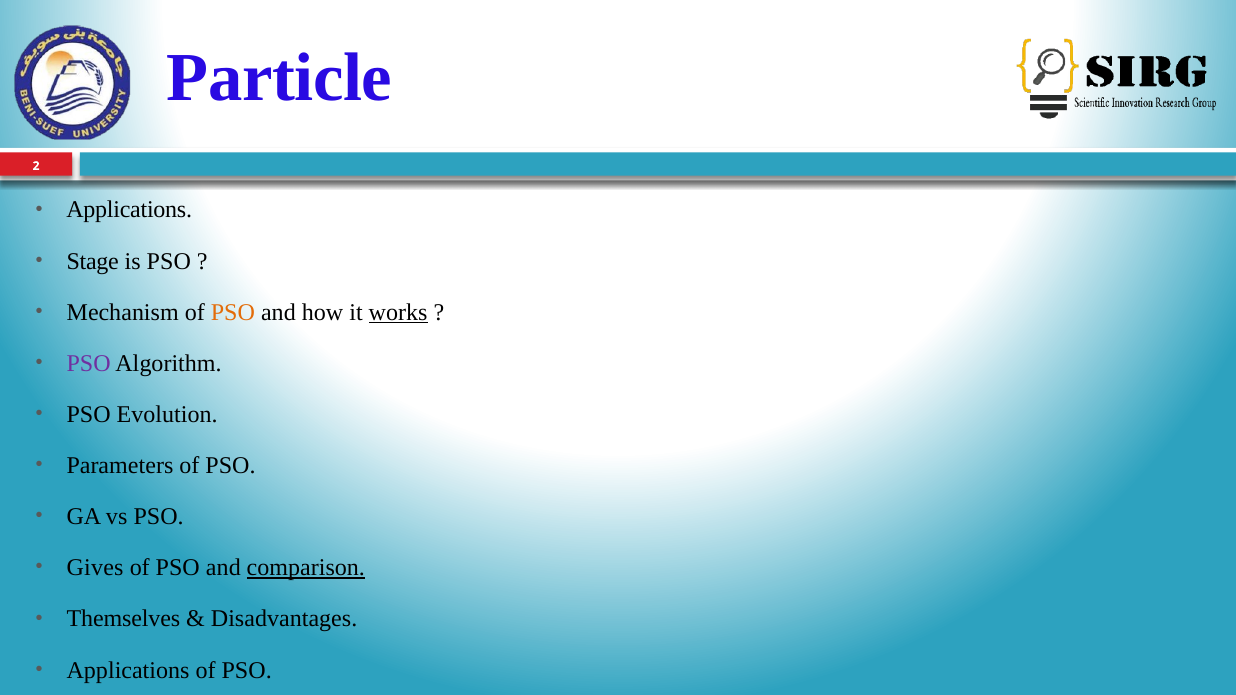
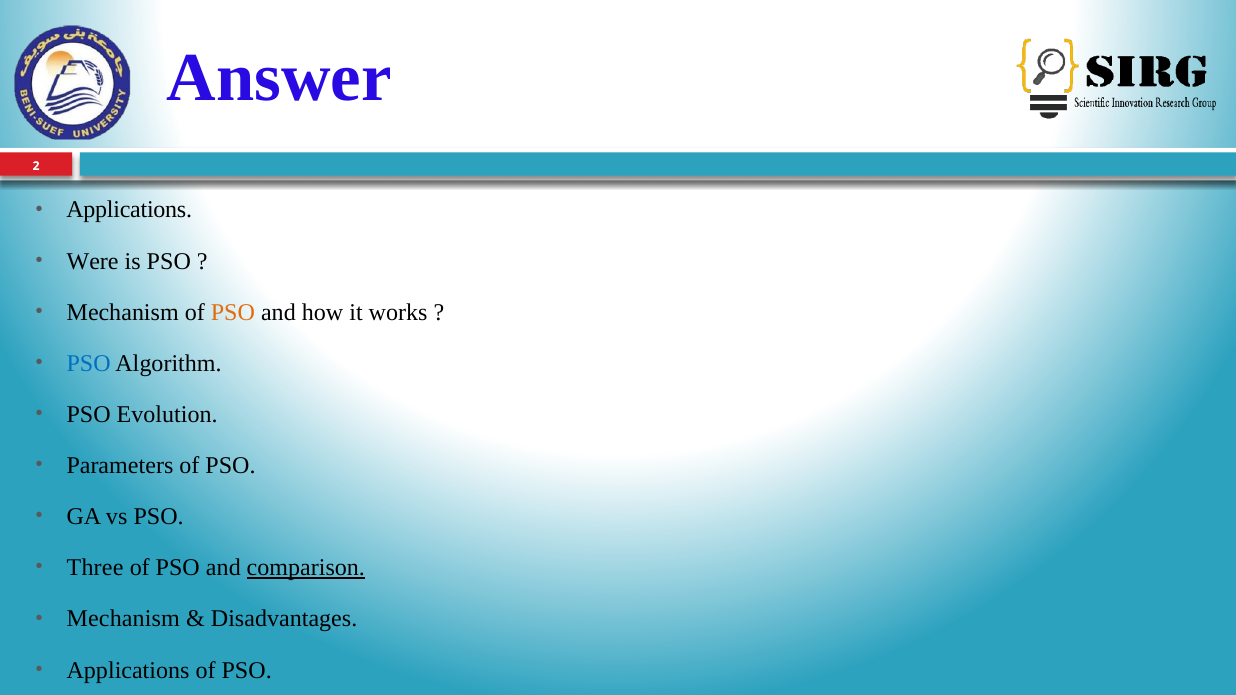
Particle: Particle -> Answer
Stage: Stage -> Were
works underline: present -> none
PSO at (89, 364) colour: purple -> blue
Gives: Gives -> Three
Themselves at (123, 619): Themselves -> Mechanism
